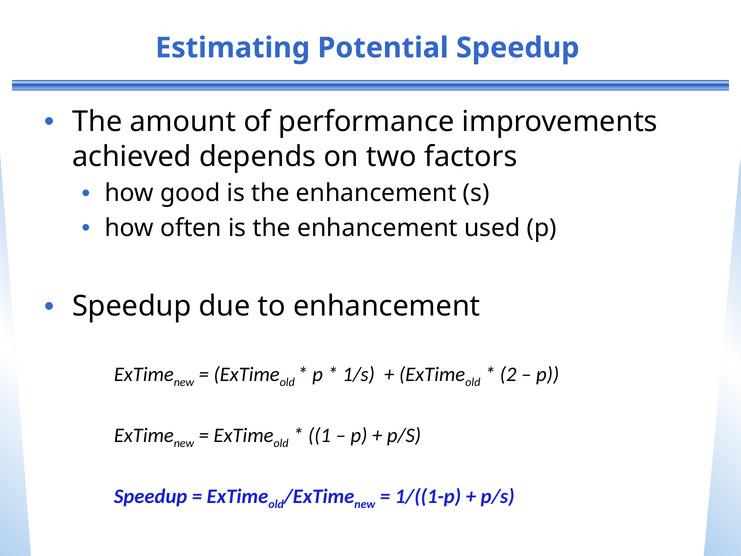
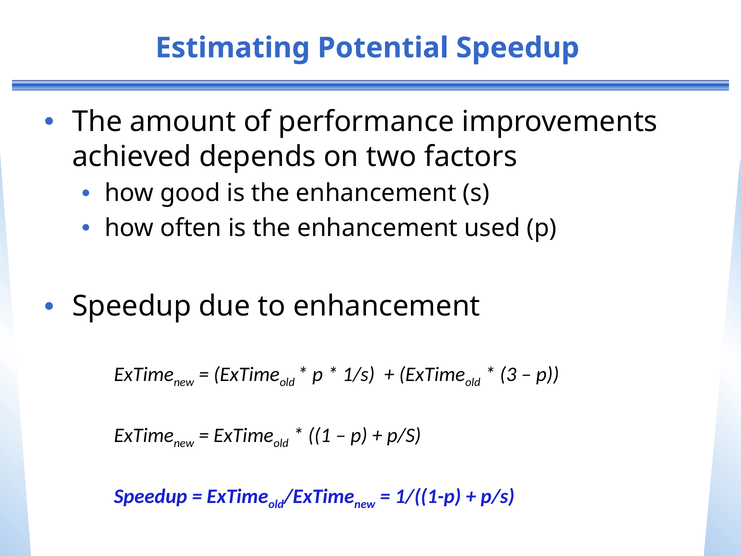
2: 2 -> 3
